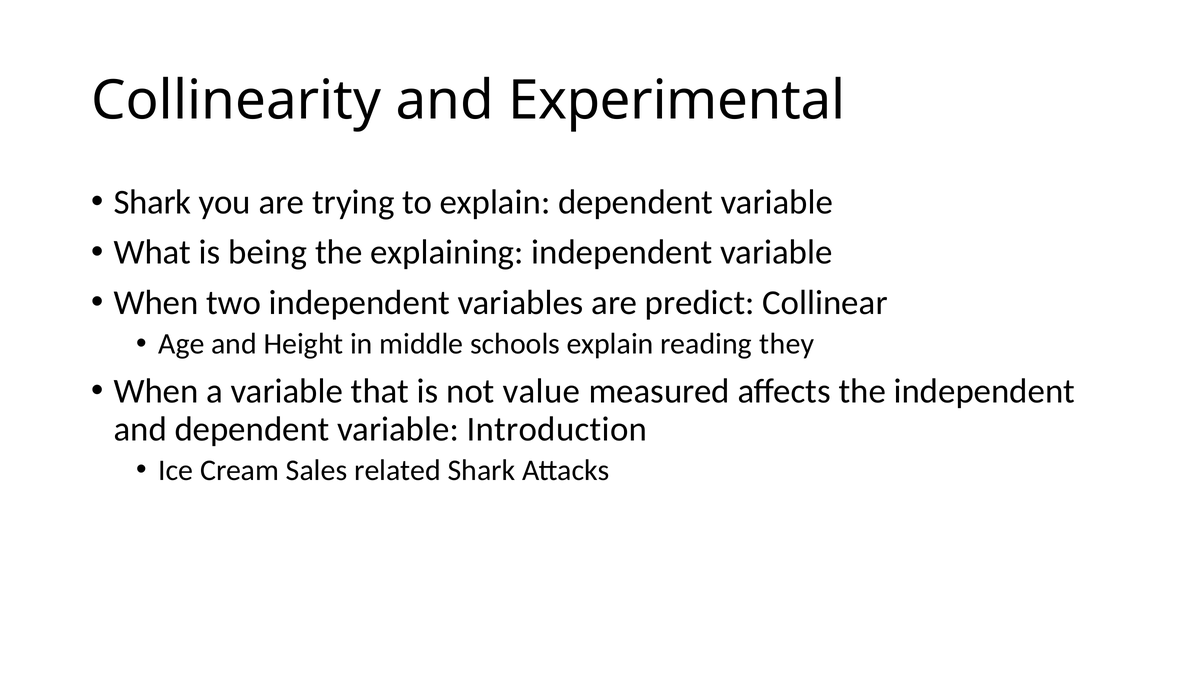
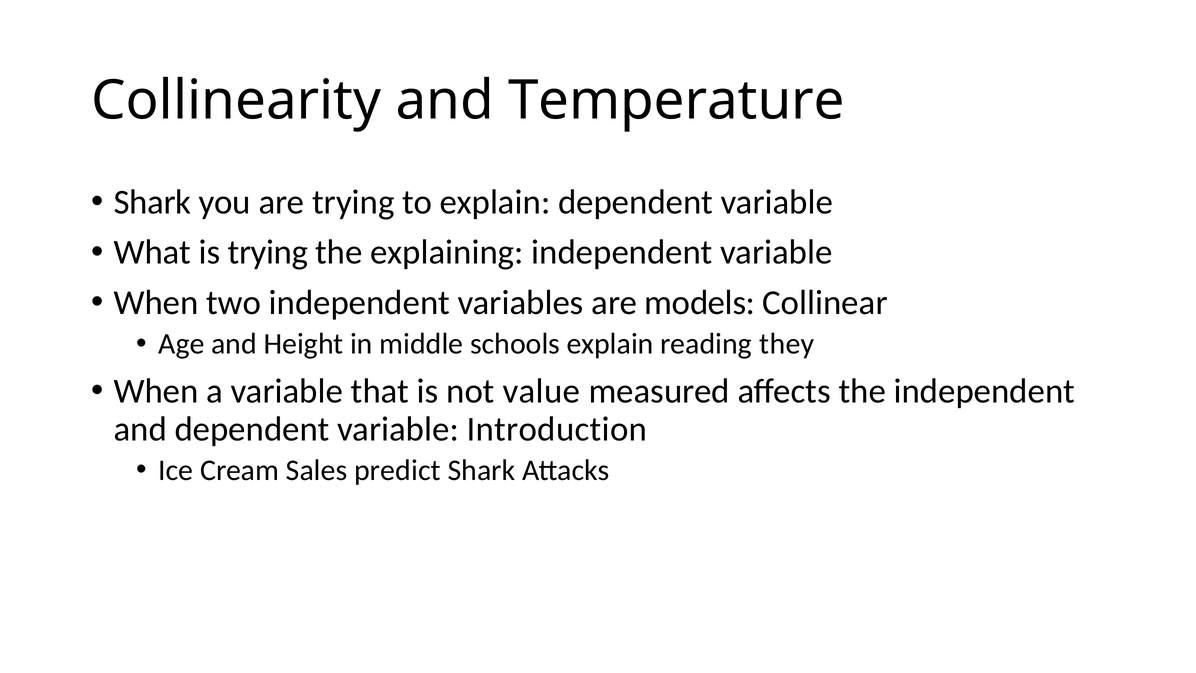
Experimental: Experimental -> Temperature
is being: being -> trying
predict: predict -> models
related: related -> predict
